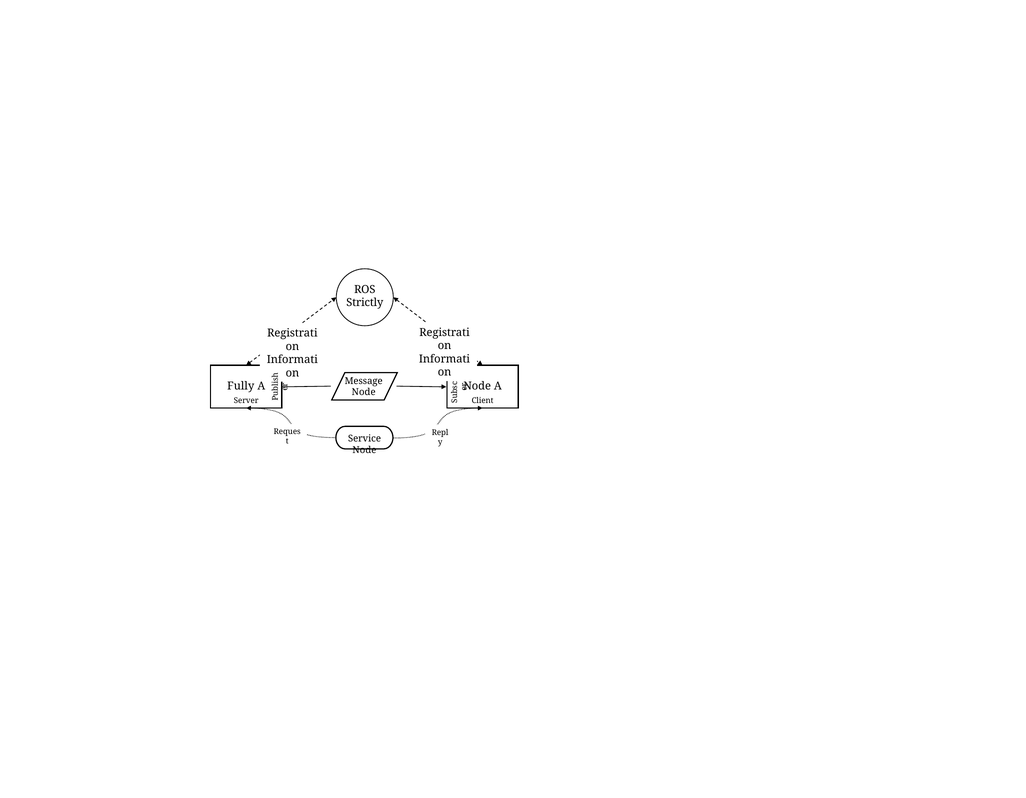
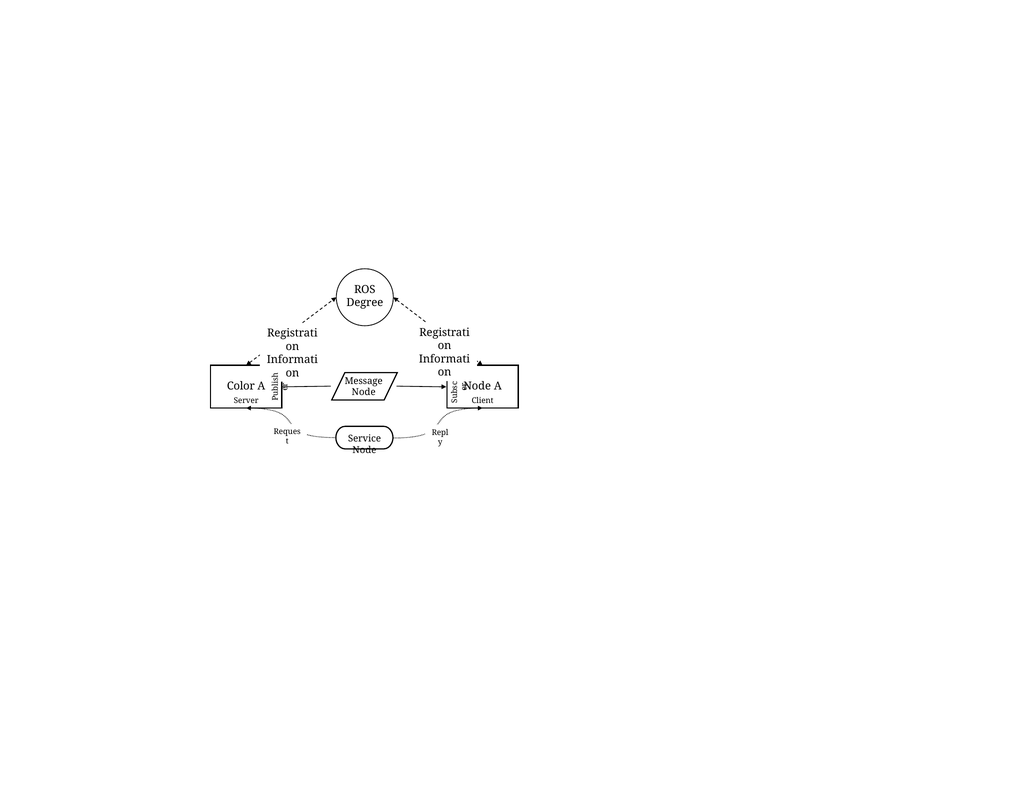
Strictly: Strictly -> Degree
Fully: Fully -> Color
